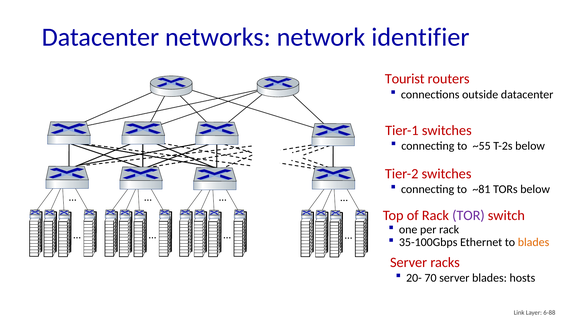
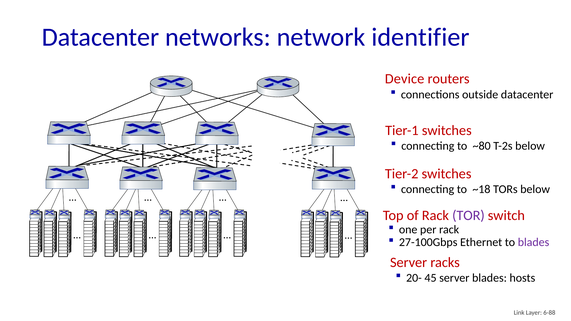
Tourist: Tourist -> Device
~55: ~55 -> ~80
~81: ~81 -> ~18
35-100Gbps: 35-100Gbps -> 27-100Gbps
blades at (534, 242) colour: orange -> purple
70: 70 -> 45
